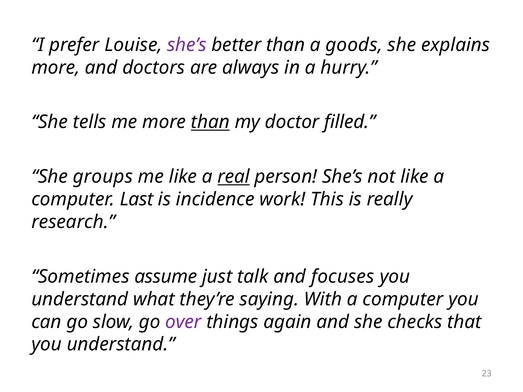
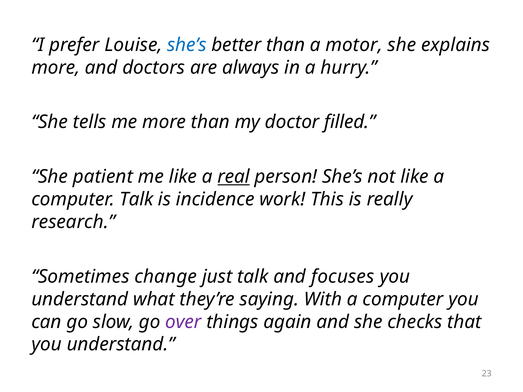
she’s at (187, 45) colour: purple -> blue
goods: goods -> motor
than at (210, 122) underline: present -> none
groups: groups -> patient
computer Last: Last -> Talk
assume: assume -> change
